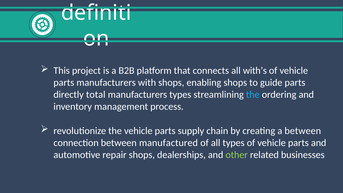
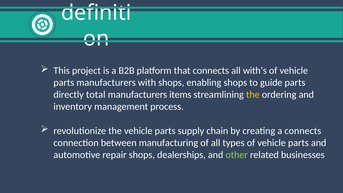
manufacturers types: types -> items
the at (253, 95) colour: light blue -> yellow
a between: between -> connects
manufactured: manufactured -> manufacturing
